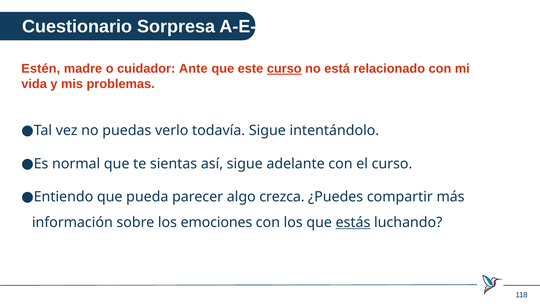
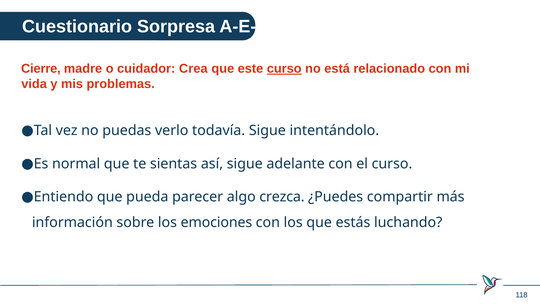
Estén: Estén -> Cierre
Ante: Ante -> Crea
estás underline: present -> none
